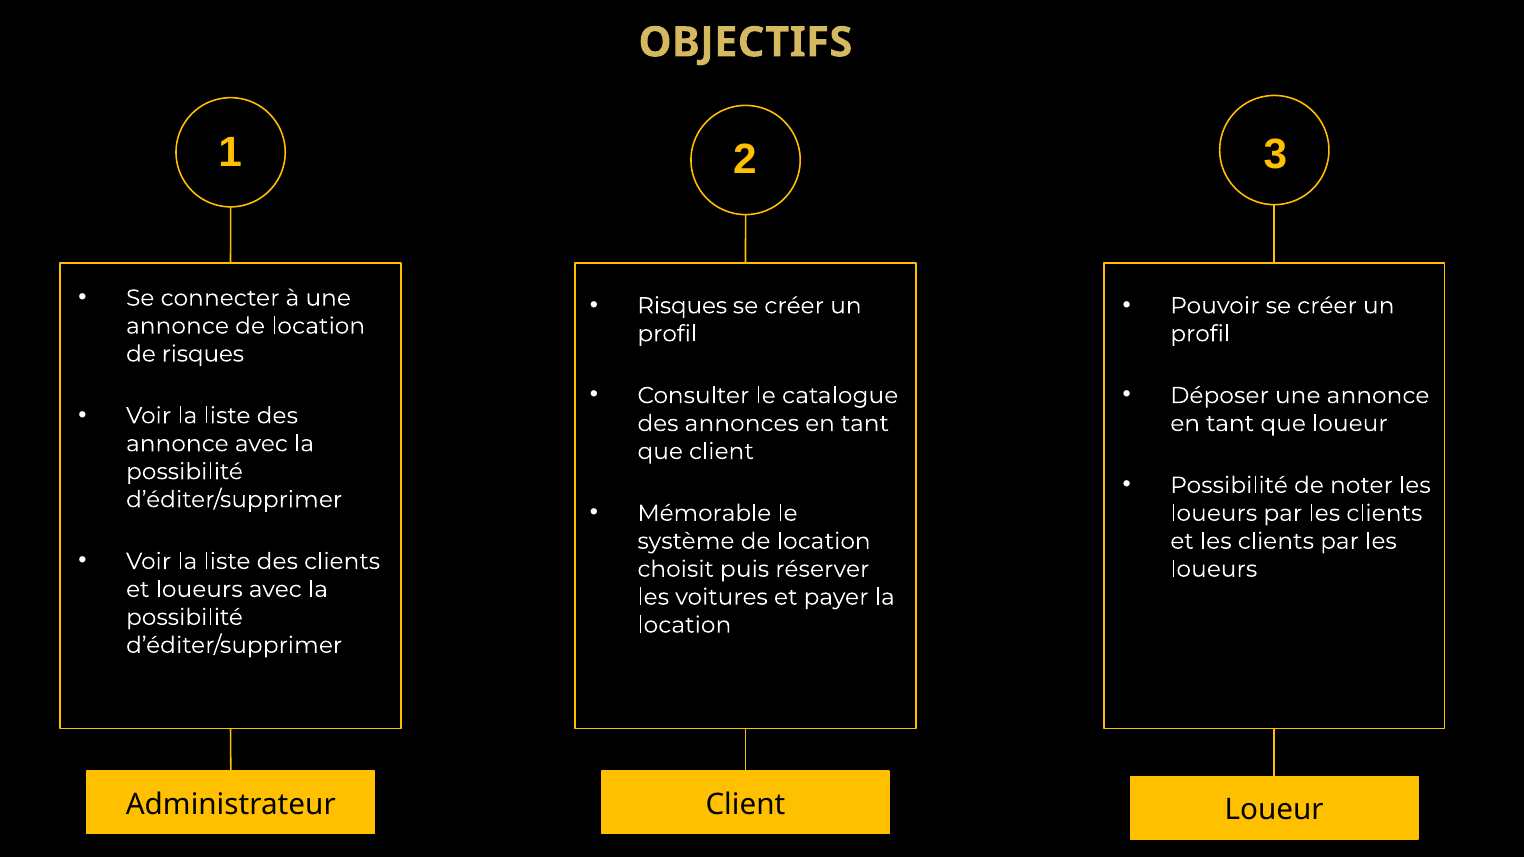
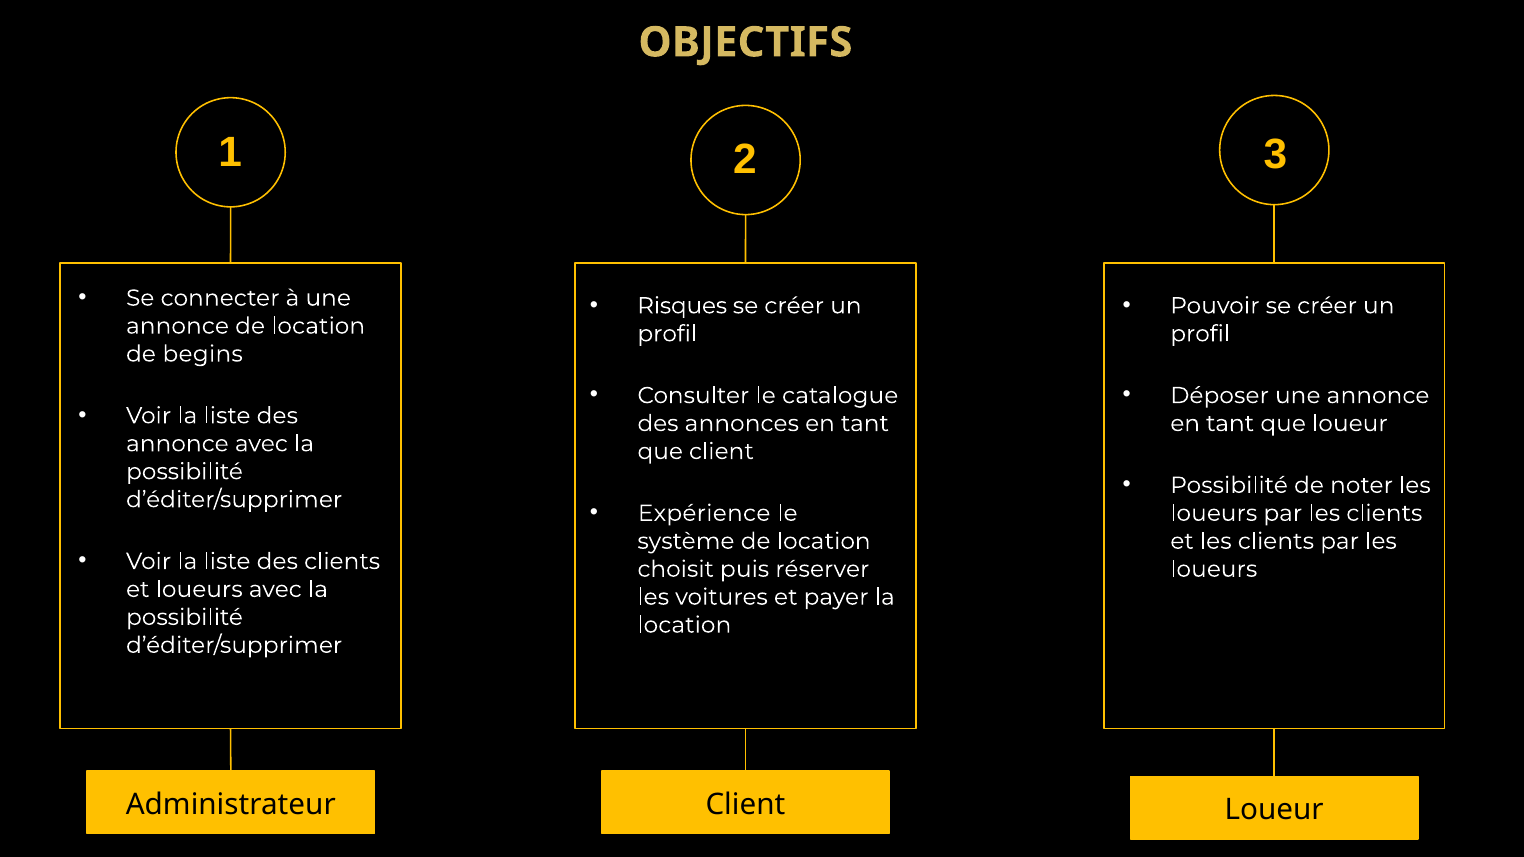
de risques: risques -> begins
Mémorable: Mémorable -> Expérience
